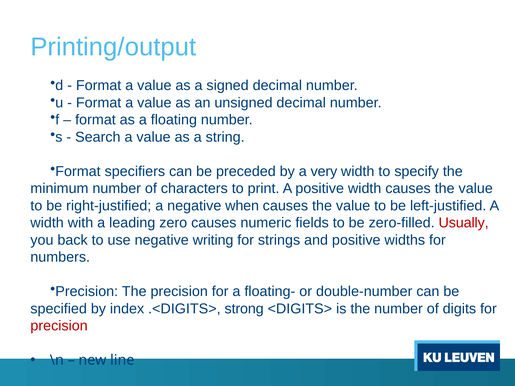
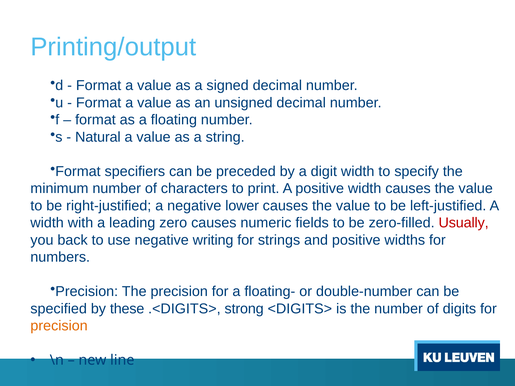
Search: Search -> Natural
very: very -> digit
when: when -> lower
index: index -> these
precision at (59, 326) colour: red -> orange
